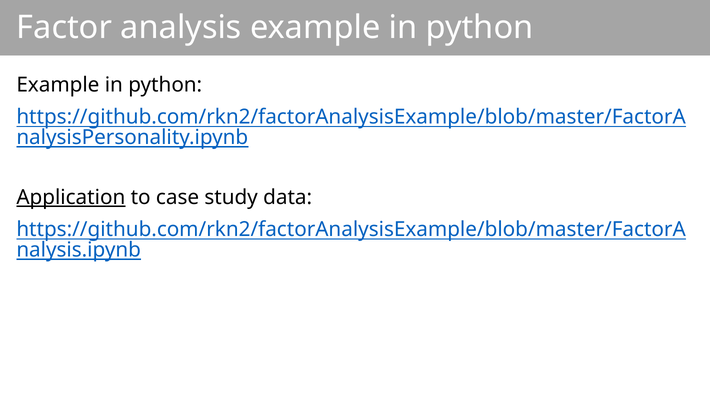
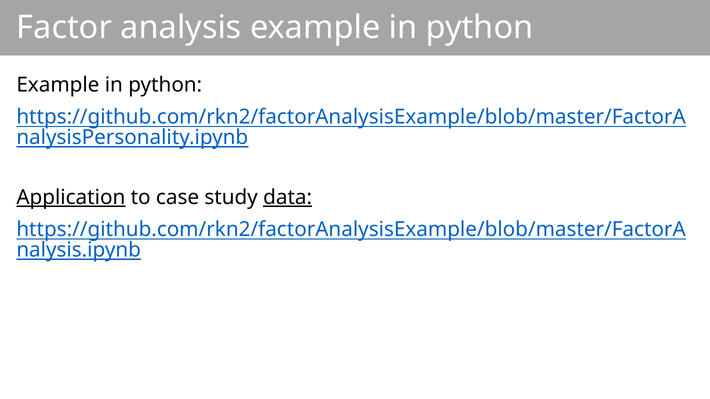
data underline: none -> present
